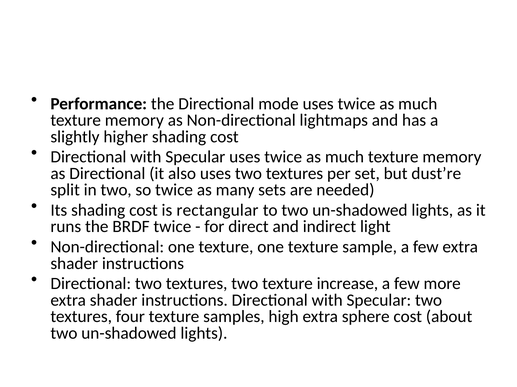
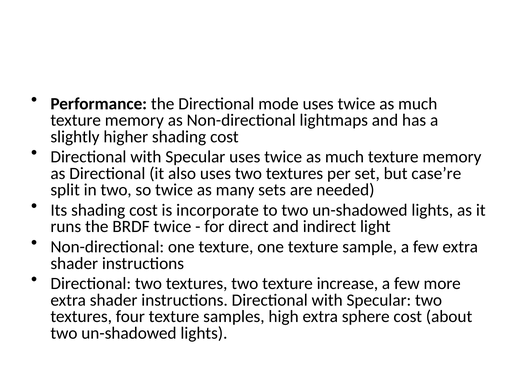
dust’re: dust’re -> case’re
rectangular: rectangular -> incorporate
